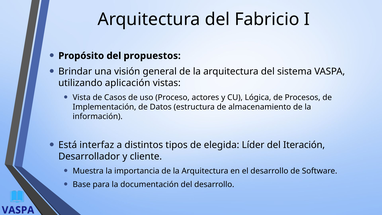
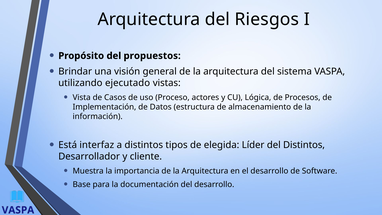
Fabricio: Fabricio -> Riesgos
aplicación: aplicación -> ejecutado
del Iteración: Iteración -> Distintos
